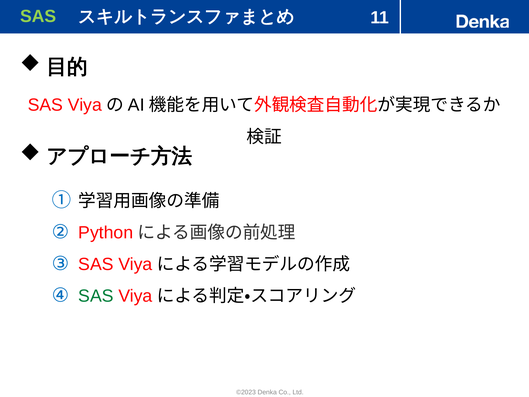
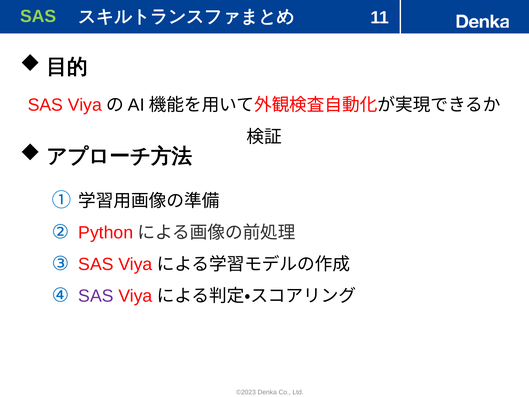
SAS at (96, 296) colour: green -> purple
